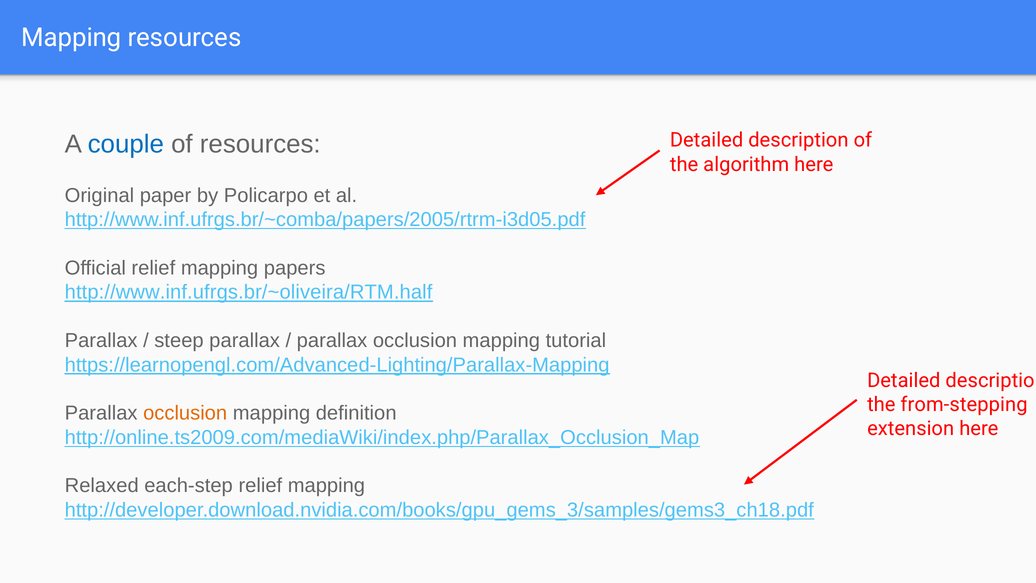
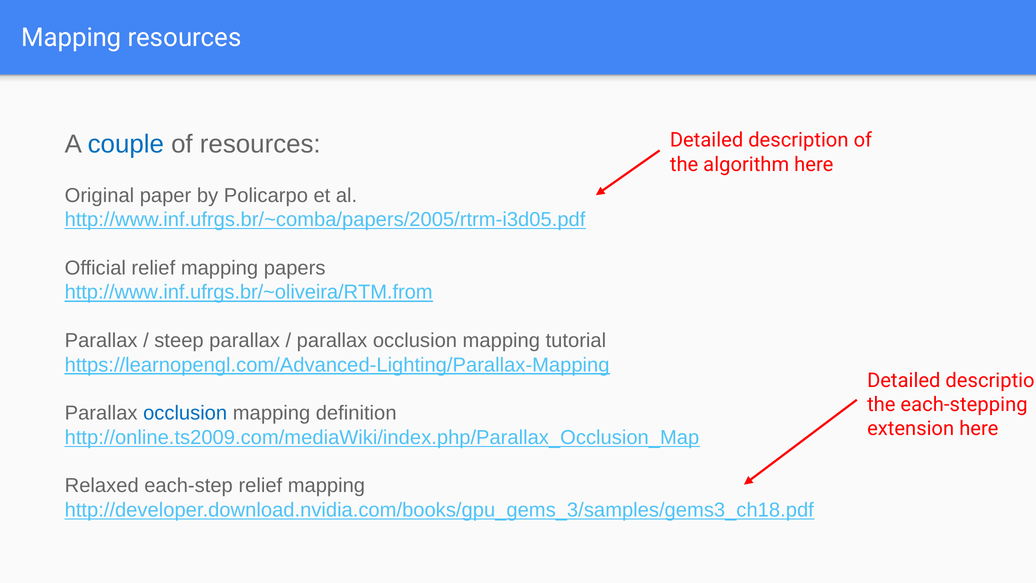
http://www.inf.ufrgs.br/~oliveira/RTM.half: http://www.inf.ufrgs.br/~oliveira/RTM.half -> http://www.inf.ufrgs.br/~oliveira/RTM.from
from-stepping: from-stepping -> each-stepping
occlusion at (185, 413) colour: orange -> blue
